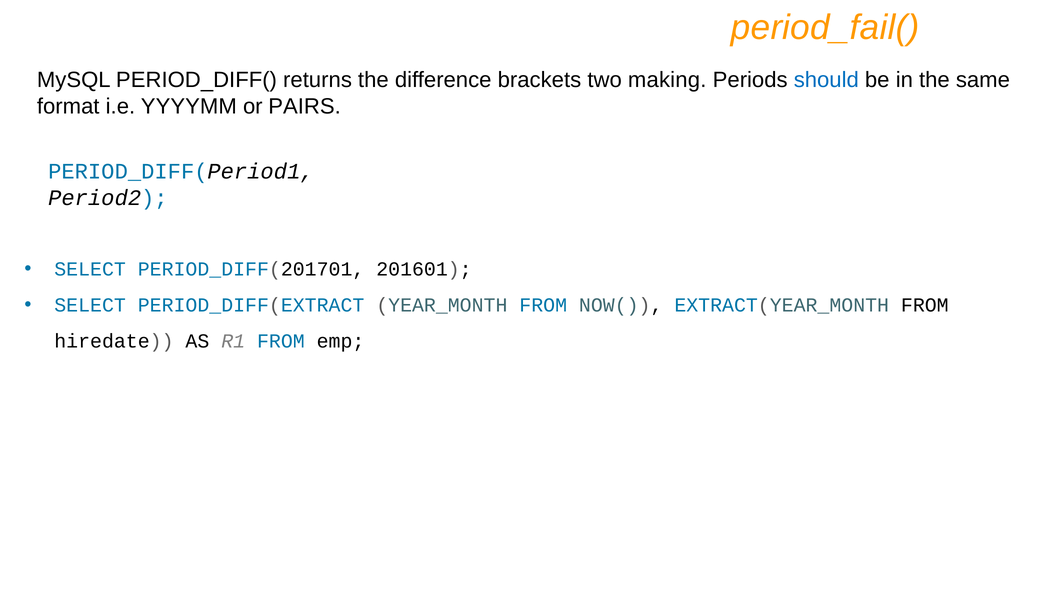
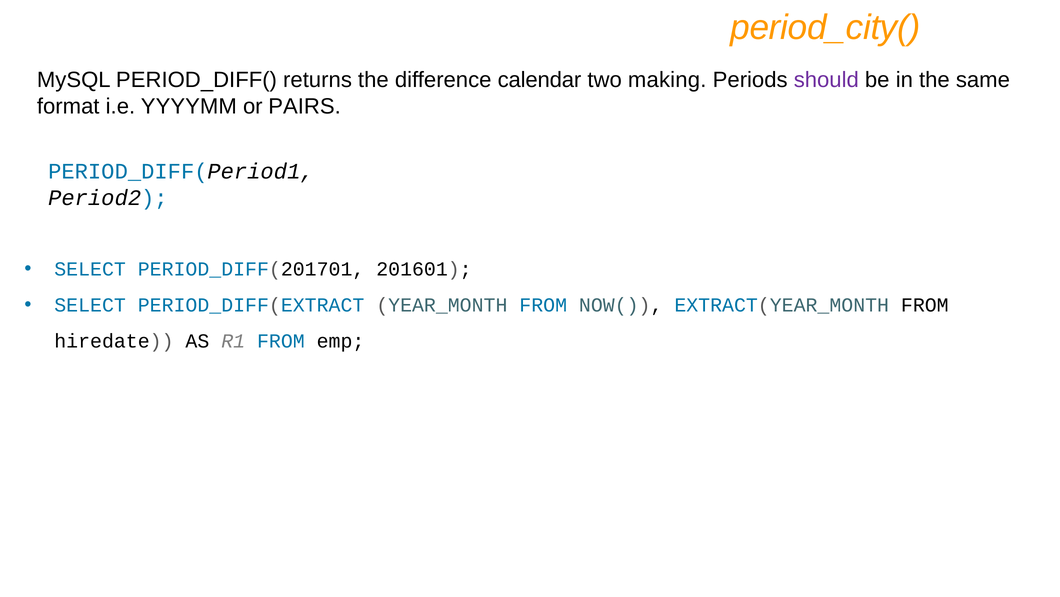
period_fail(: period_fail( -> period_city(
brackets: brackets -> calendar
should colour: blue -> purple
